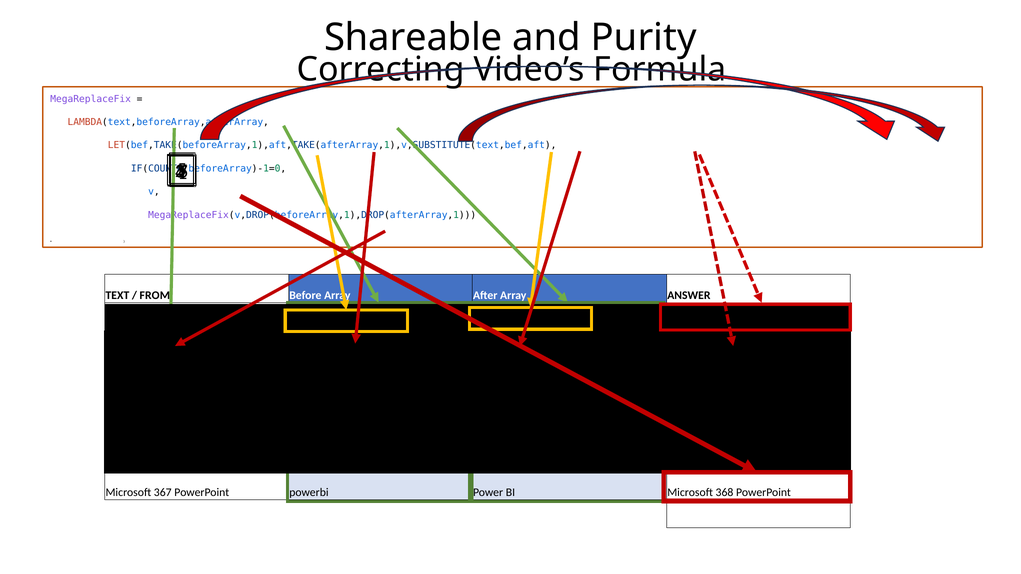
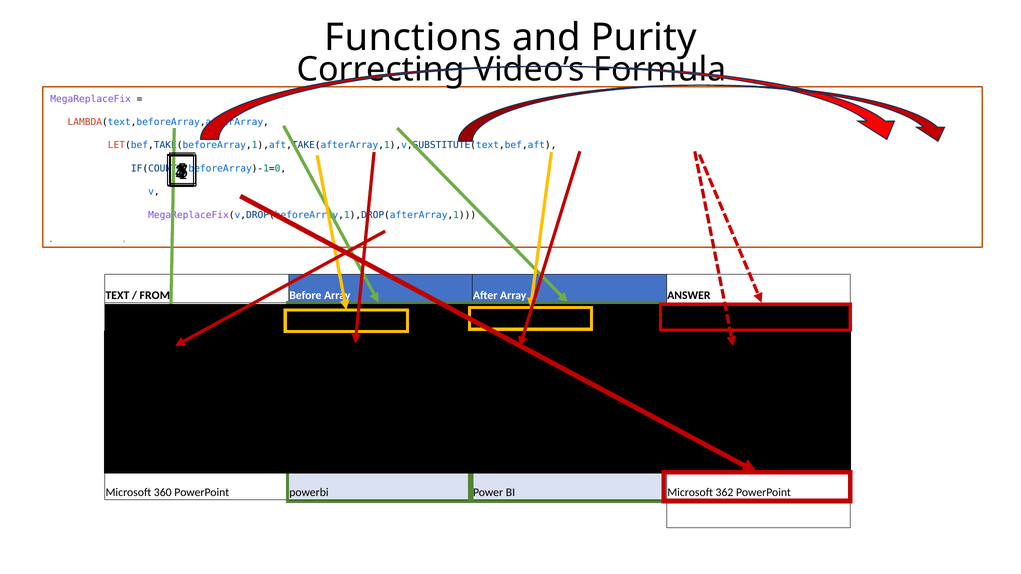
Shareable: Shareable -> Functions
367: 367 -> 360
368: 368 -> 362
